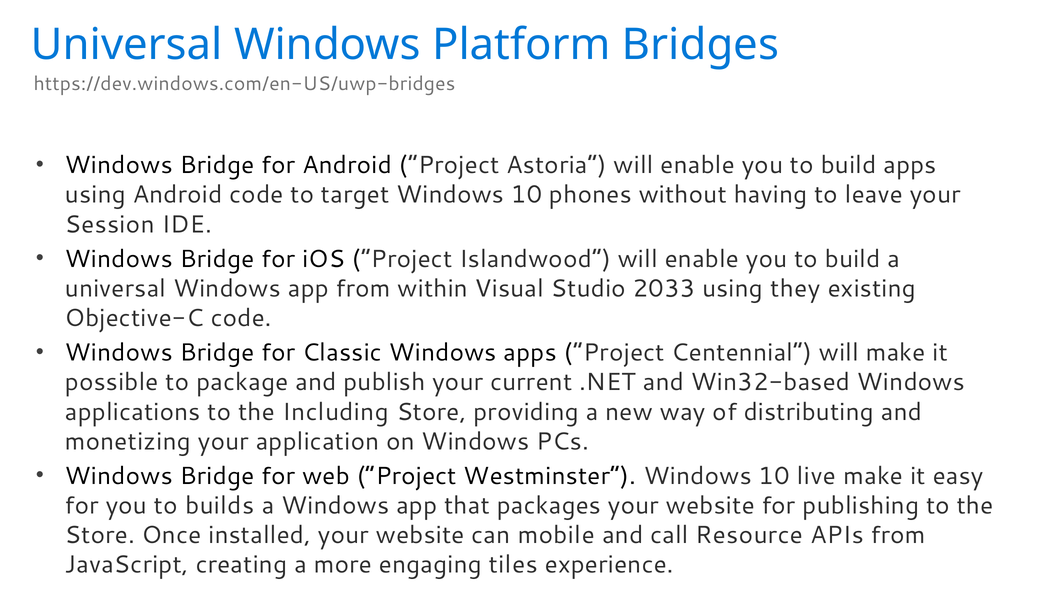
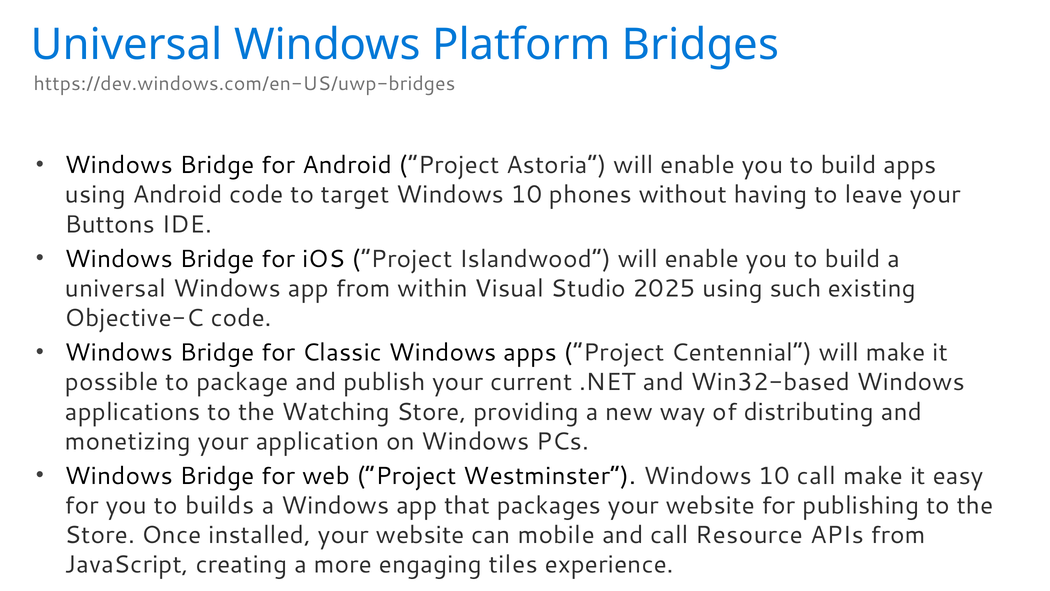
Session: Session -> Buttons
2033: 2033 -> 2025
they: they -> such
Including: Including -> Watching
10 live: live -> call
